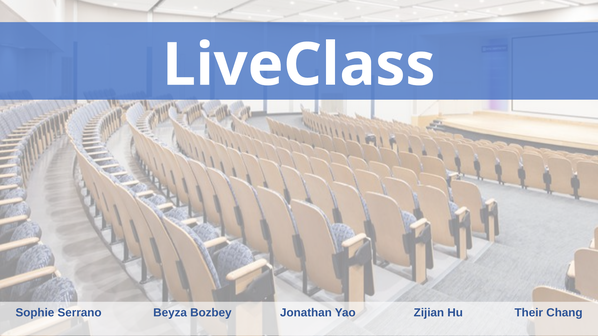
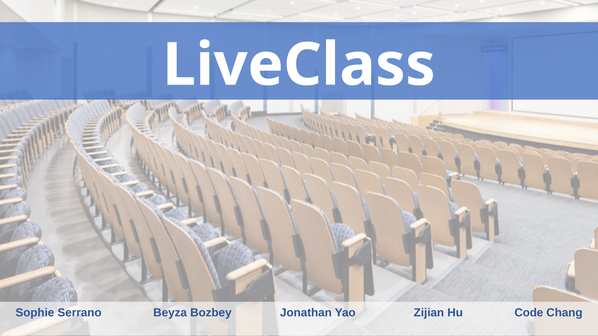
Their: Their -> Code
